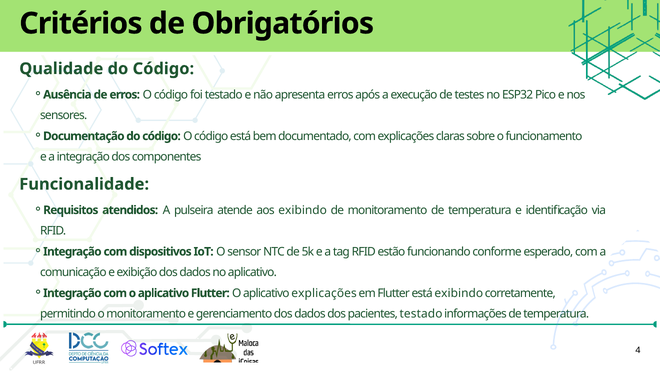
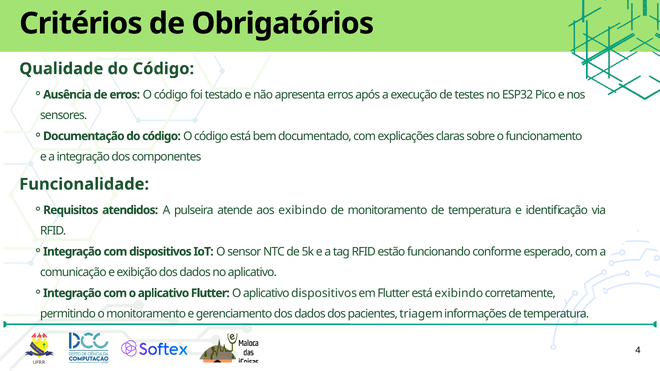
explicações at (324, 293): explicações -> dispositivos
pacientes testado: testado -> triagem
